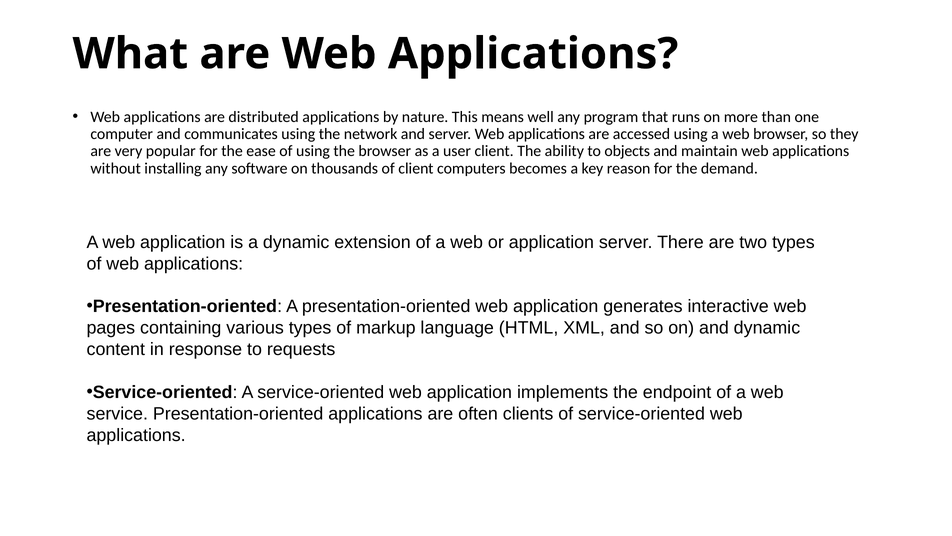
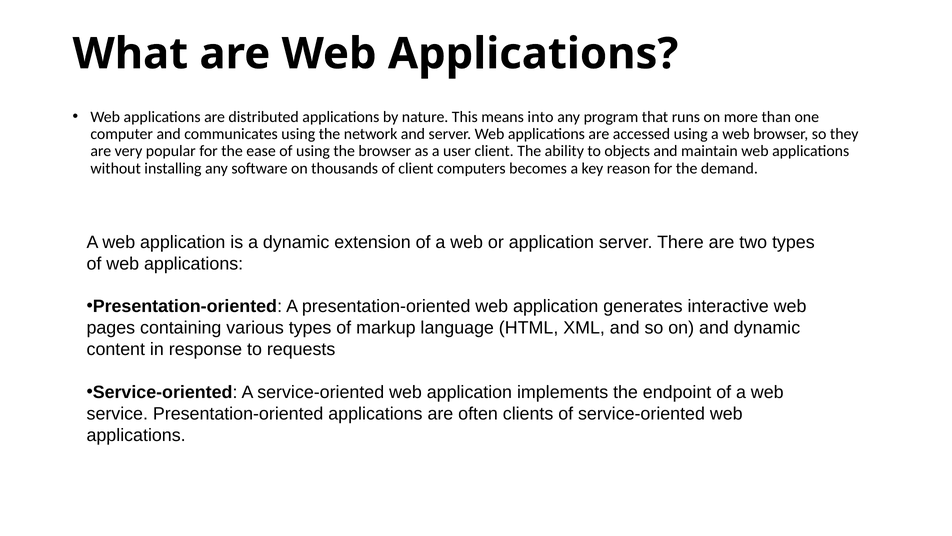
well: well -> into
